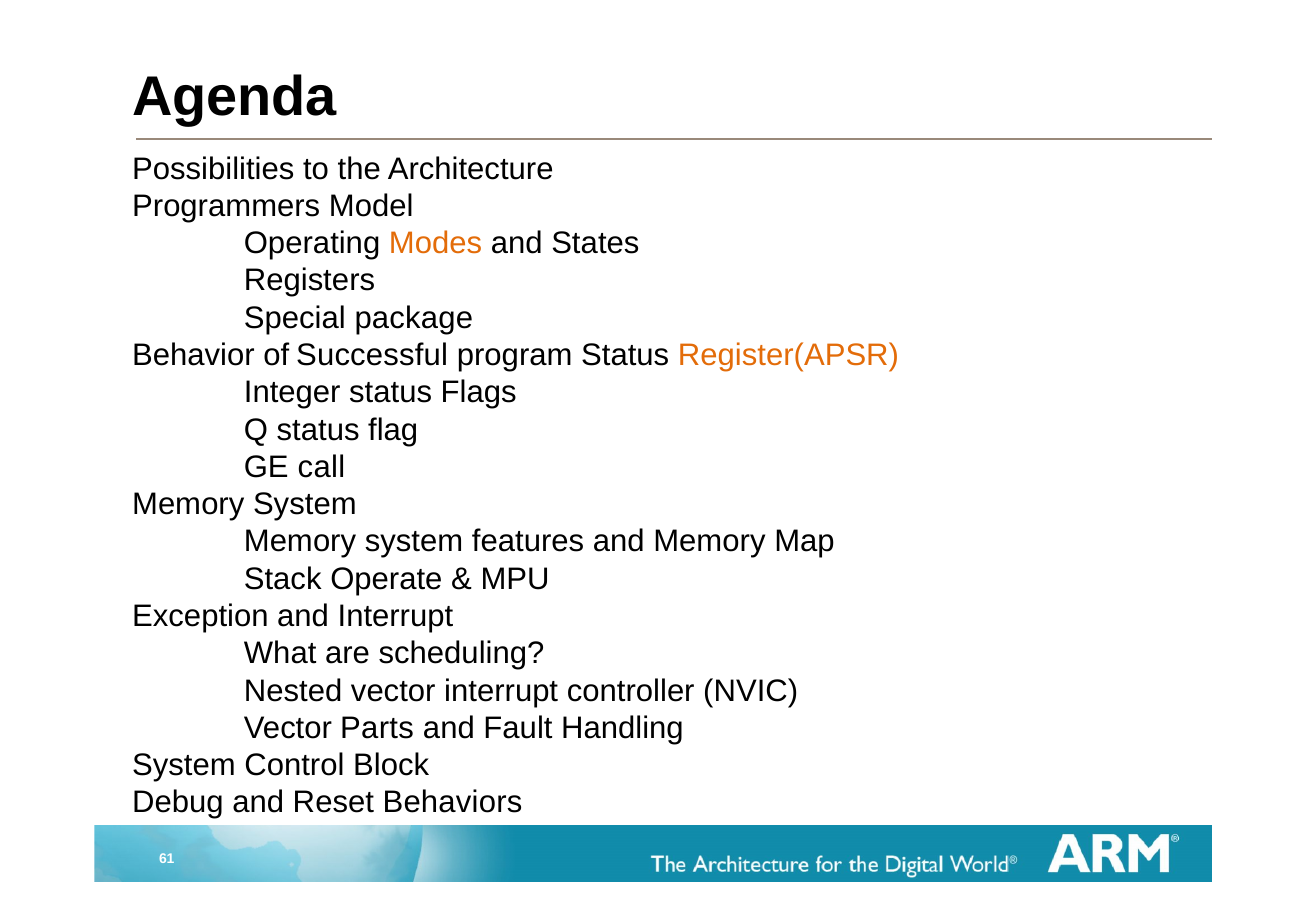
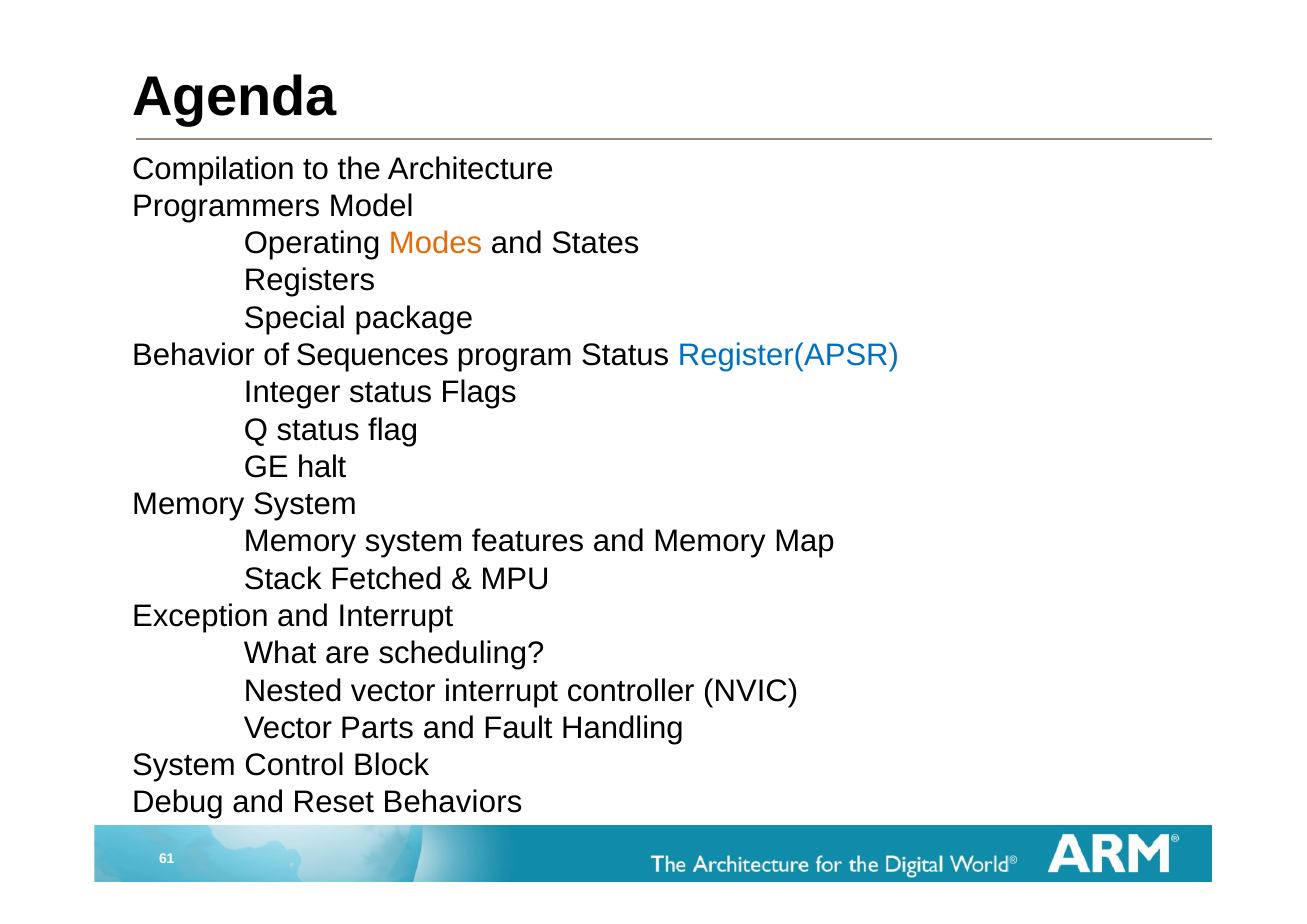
Possibilities: Possibilities -> Compilation
Successful: Successful -> Sequences
Register(APSR colour: orange -> blue
call: call -> halt
Operate: Operate -> Fetched
